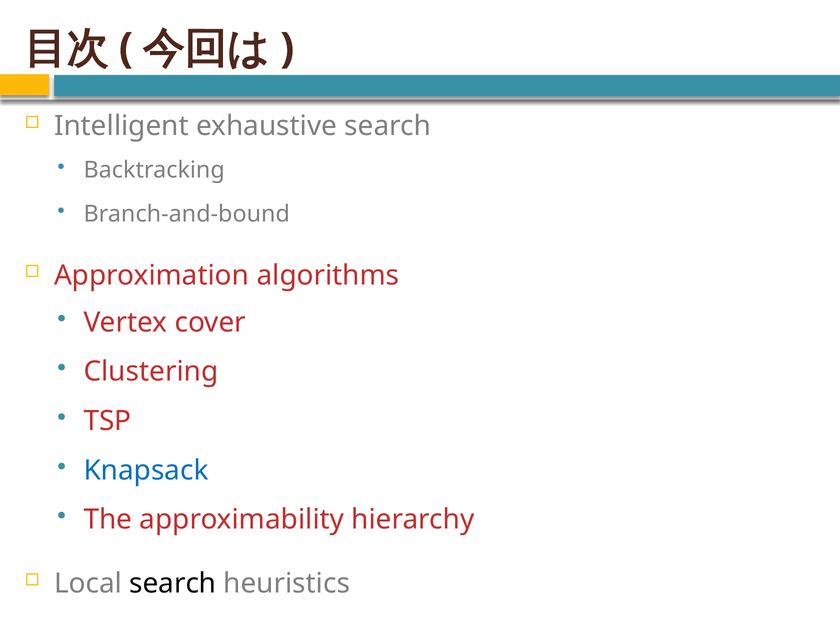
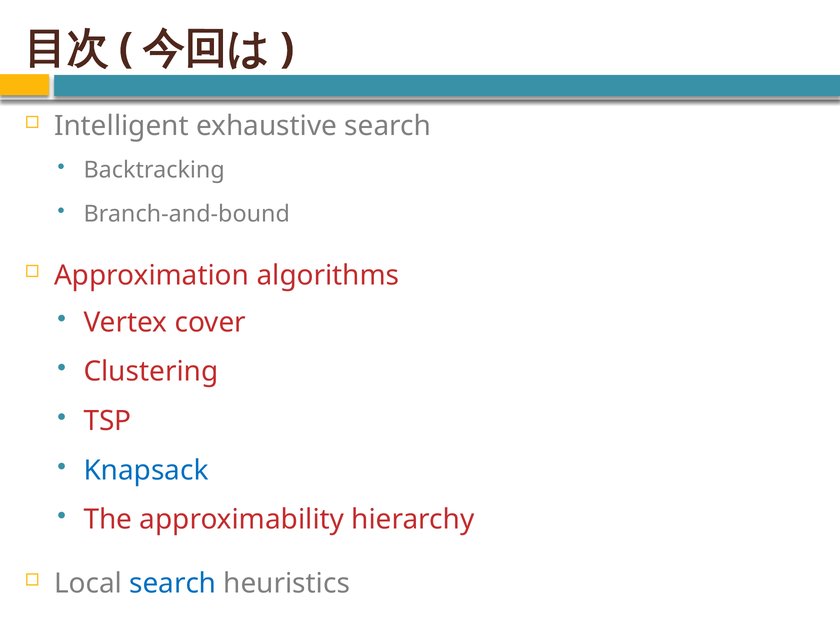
search at (173, 584) colour: black -> blue
